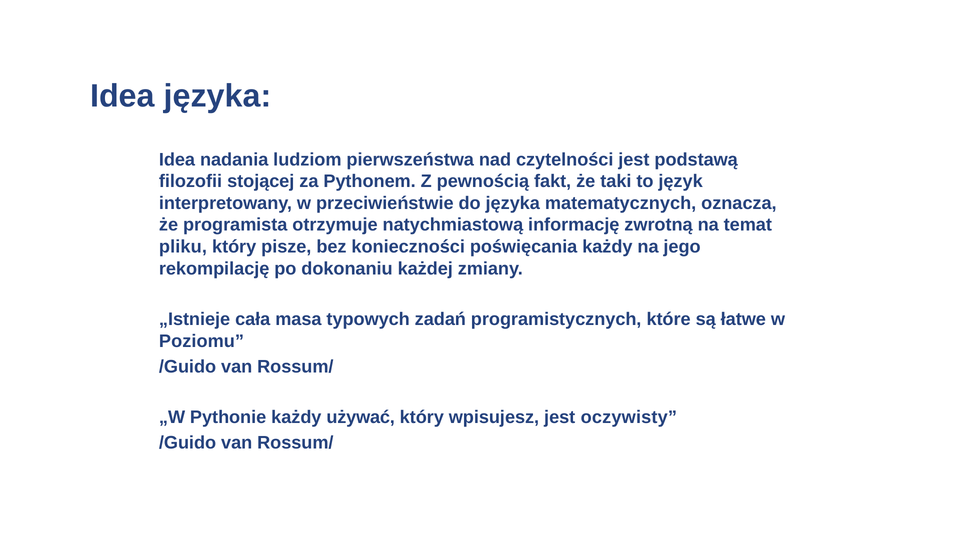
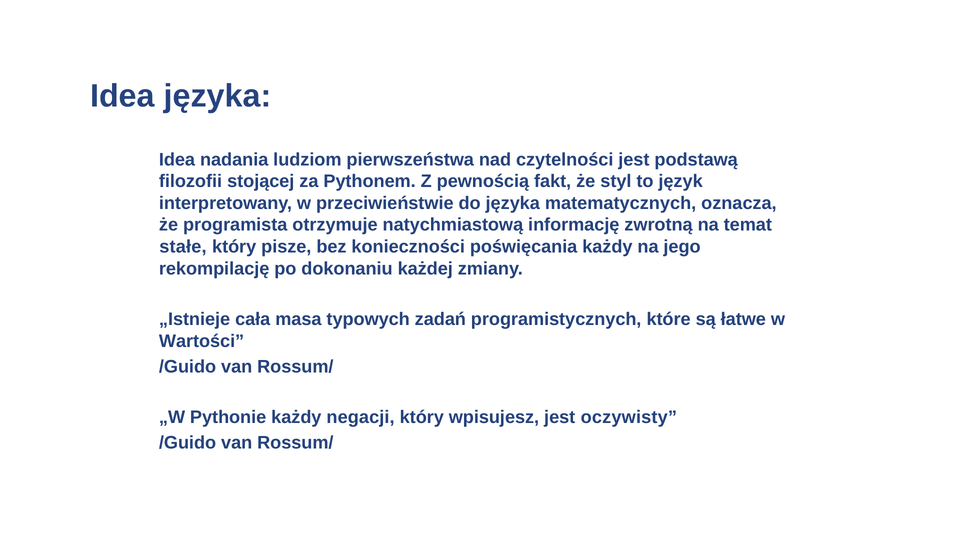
taki: taki -> styl
pliku: pliku -> stałe
Poziomu: Poziomu -> Wartości
używać: używać -> negacji
